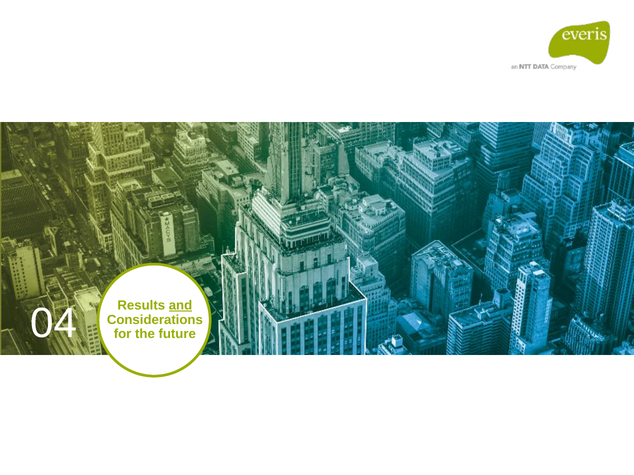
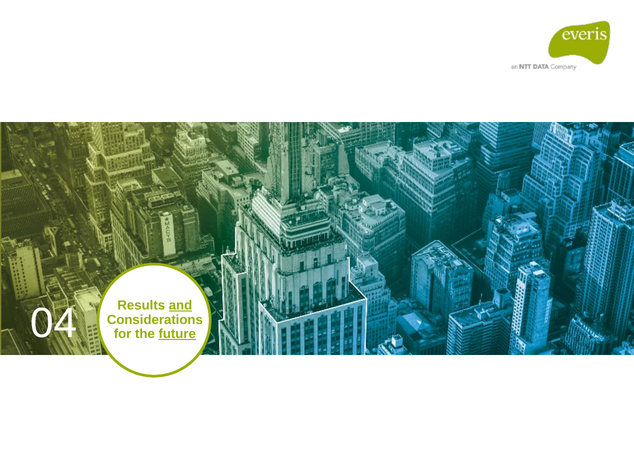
future underline: none -> present
